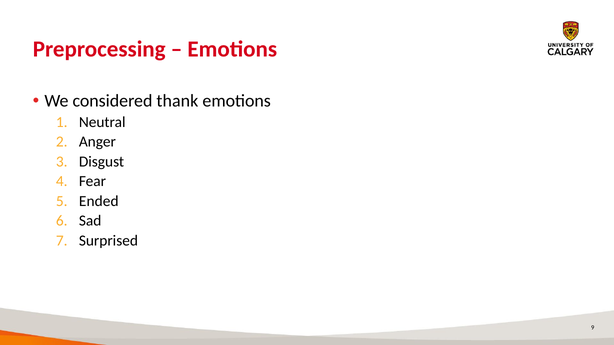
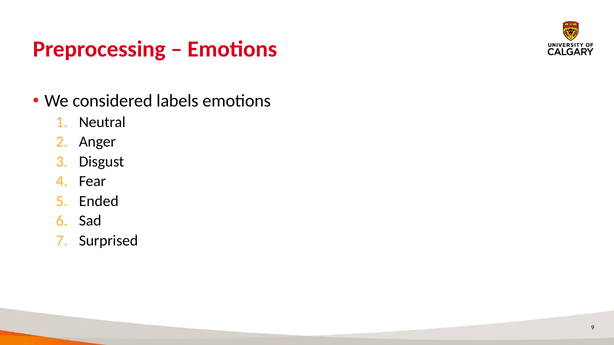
thank: thank -> labels
